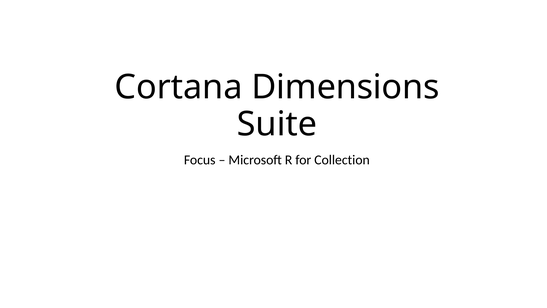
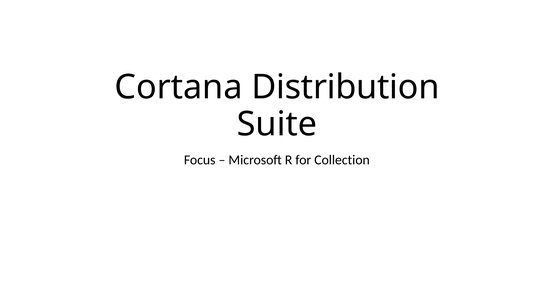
Dimensions: Dimensions -> Distribution
